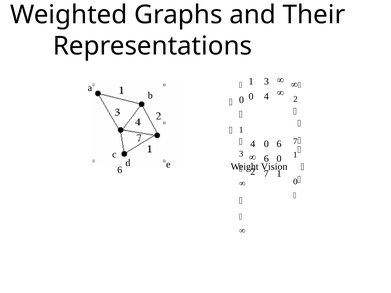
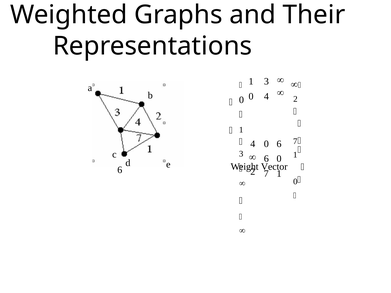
Vision: Vision -> Vector
